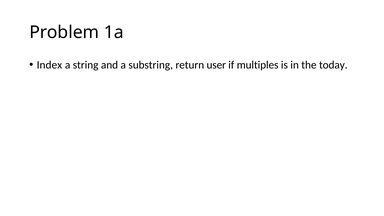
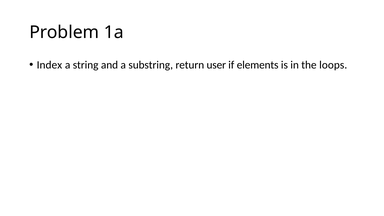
multiples: multiples -> elements
today: today -> loops
